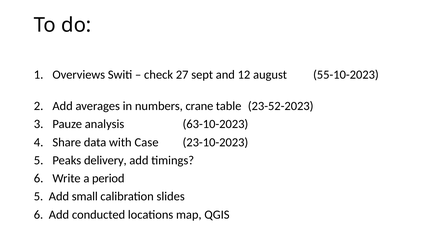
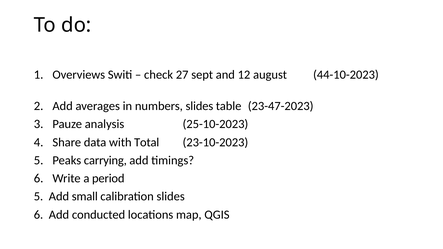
55-10-2023: 55-10-2023 -> 44-10-2023
numbers crane: crane -> slides
23-52-2023: 23-52-2023 -> 23-47-2023
63-10-2023: 63-10-2023 -> 25-10-2023
Case: Case -> Total
delivery: delivery -> carrying
